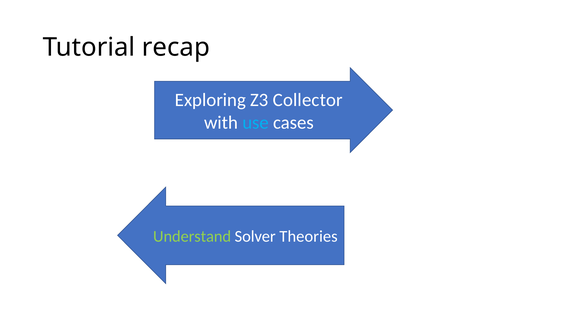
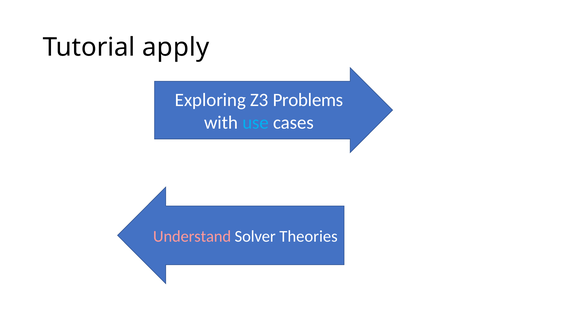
recap: recap -> apply
Collector: Collector -> Problems
Understand colour: light green -> pink
